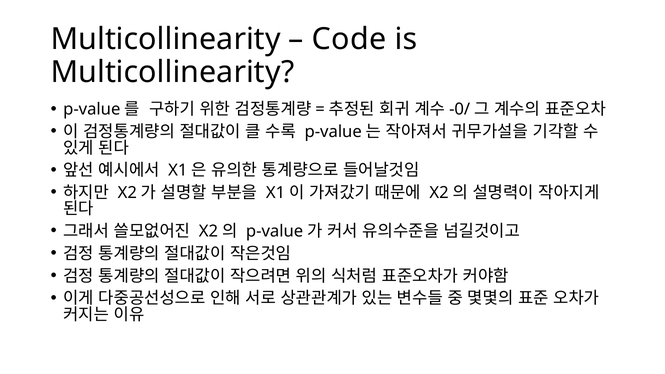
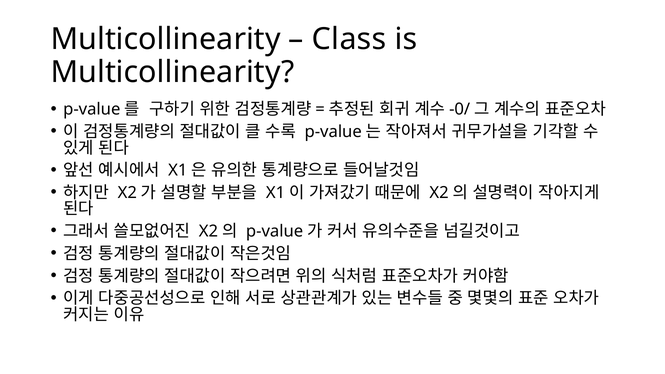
Code: Code -> Class
